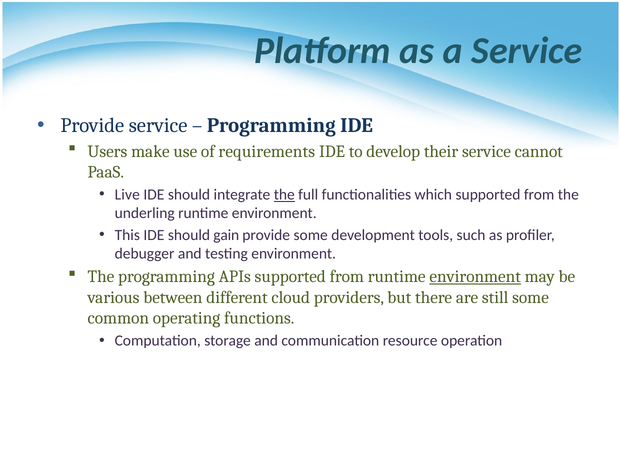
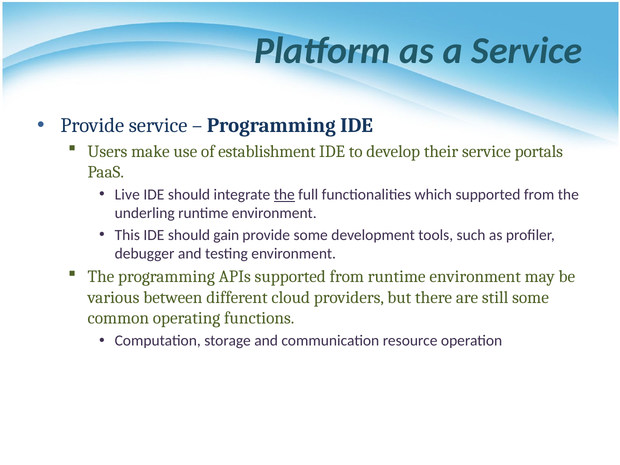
requirements: requirements -> establishment
cannot: cannot -> portals
environment at (475, 277) underline: present -> none
